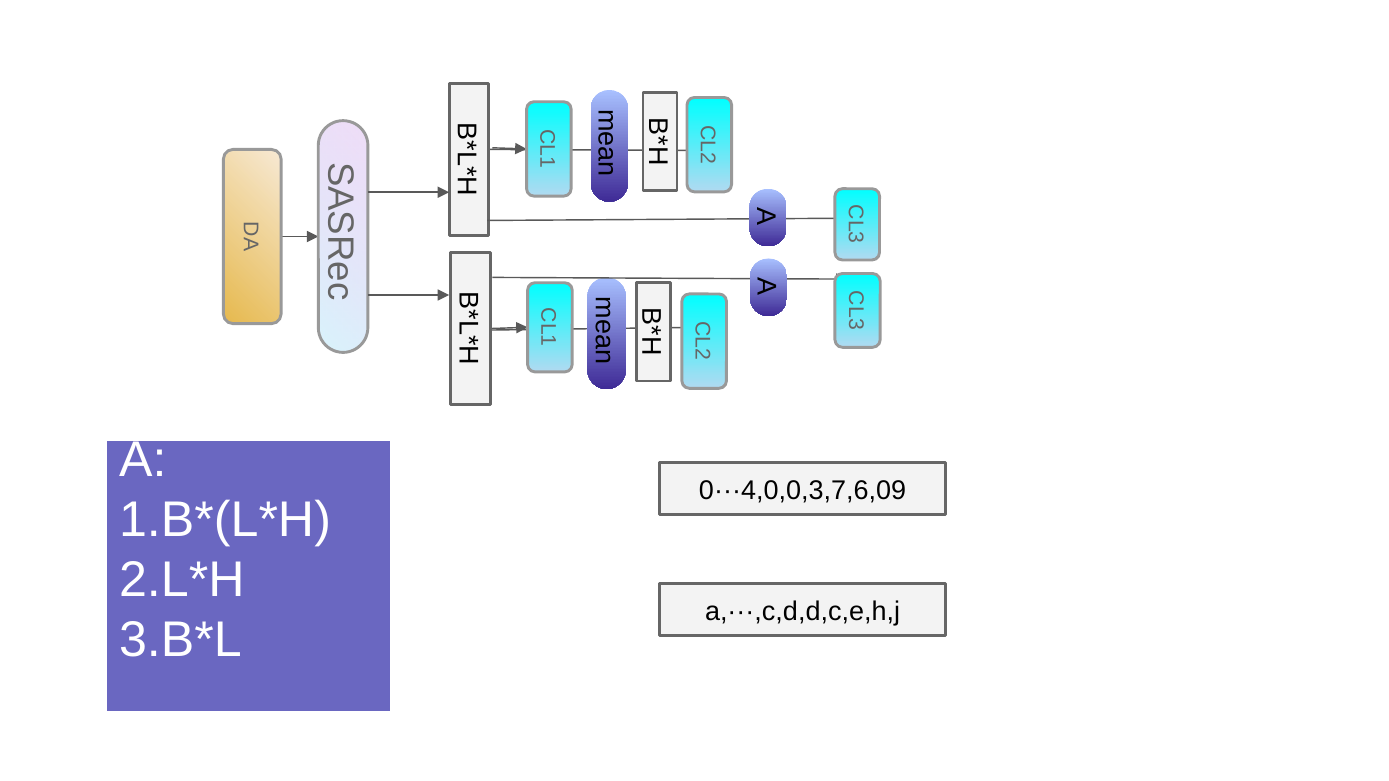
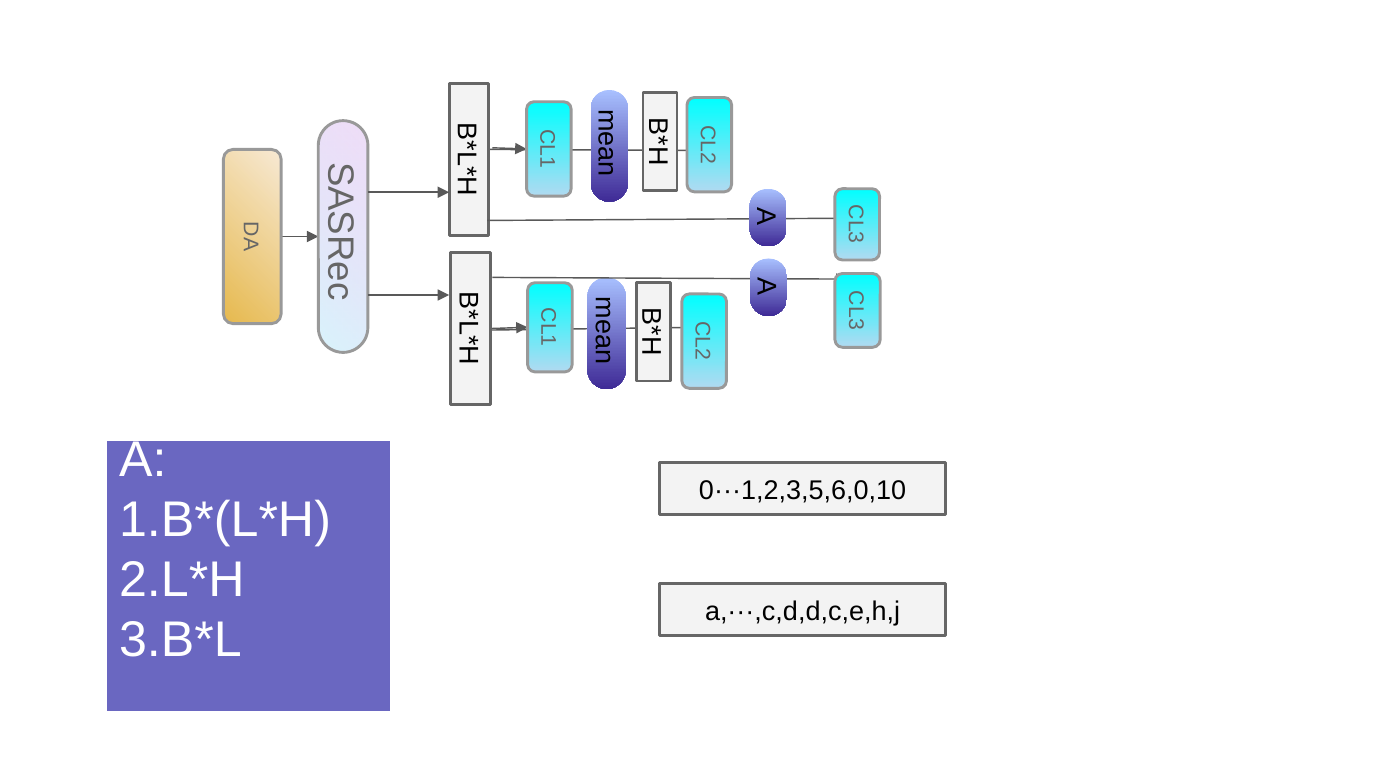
0···4,0,0,3,7,6,09: 0···4,0,0,3,7,6,09 -> 0···1,2,3,5,6,0,10
